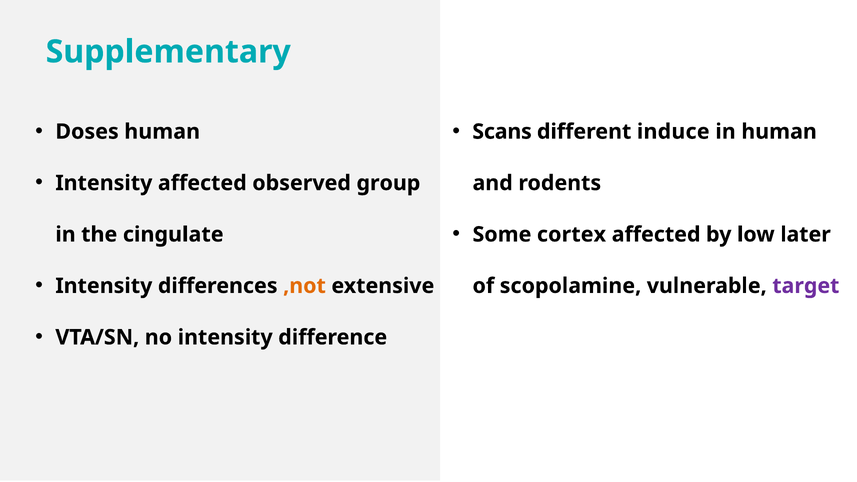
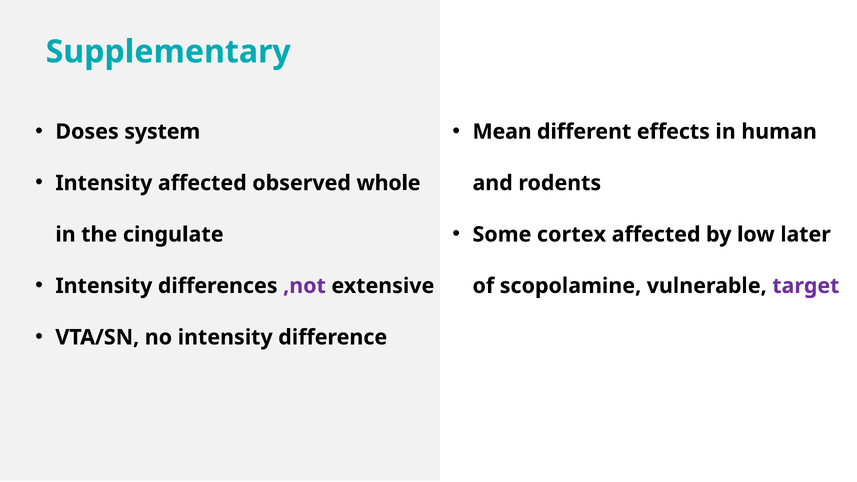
Doses human: human -> system
Scans: Scans -> Mean
induce: induce -> effects
group: group -> whole
,not colour: orange -> purple
